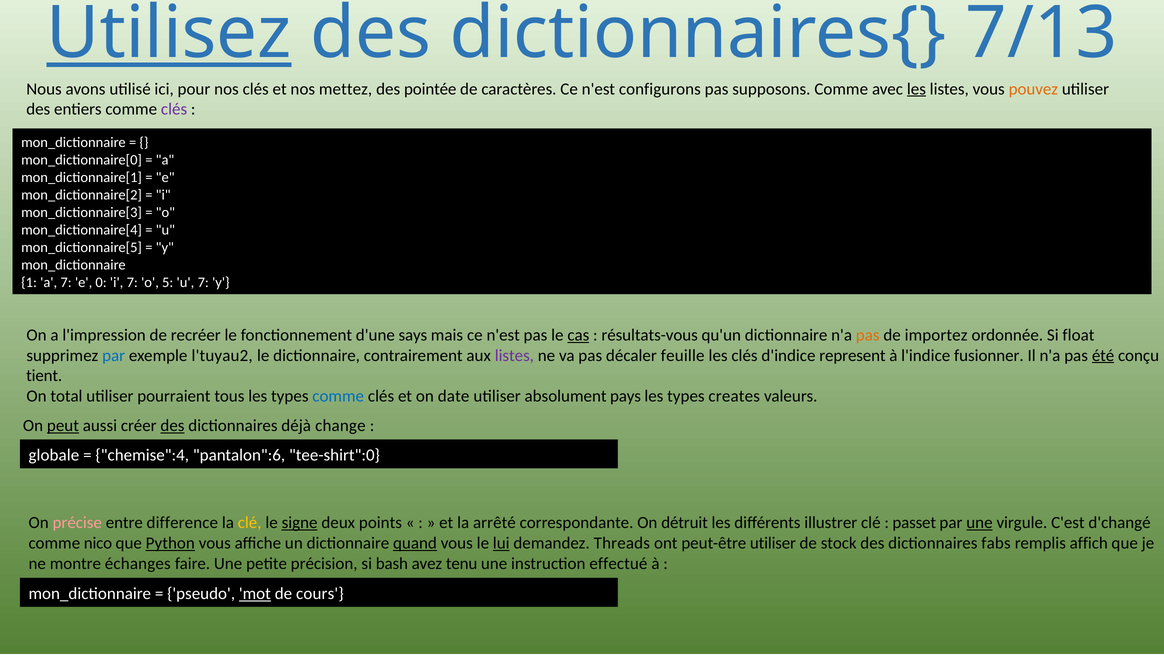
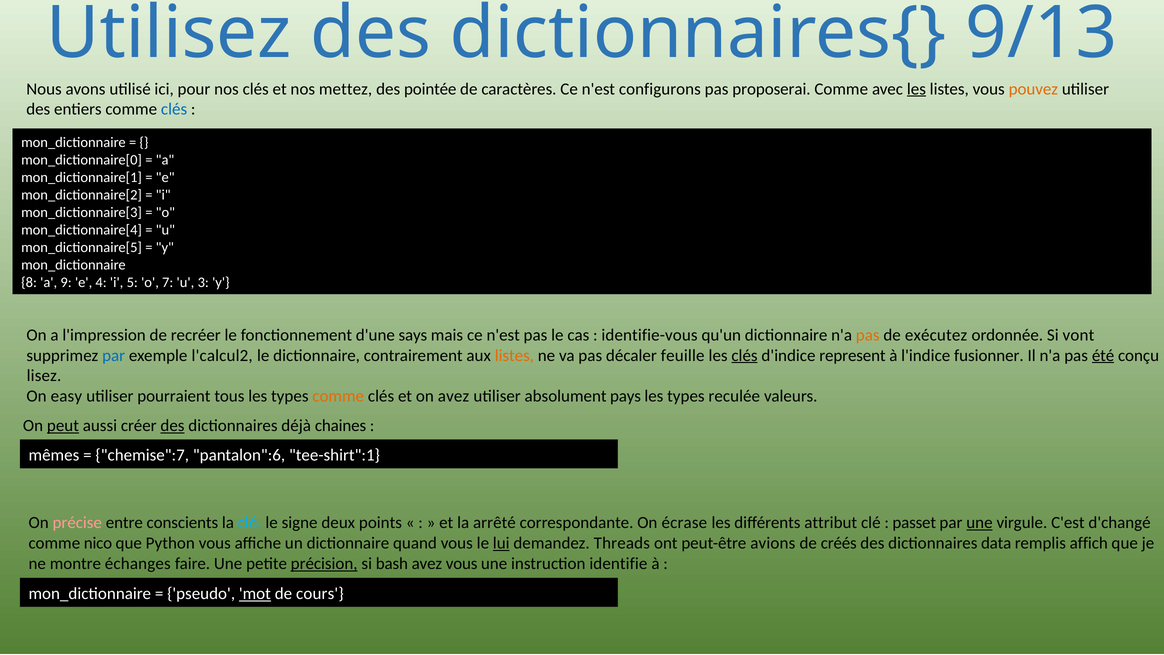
Utilisez underline: present -> none
7/13: 7/13 -> 9/13
supposons: supposons -> proposerai
clés at (174, 109) colour: purple -> blue
1: 1 -> 8
a 7: 7 -> 9
0: 0 -> 4
i 7: 7 -> 5
5: 5 -> 7
u 7: 7 -> 3
cas underline: present -> none
résultats-vous: résultats-vous -> identifie-vous
importez: importez -> exécutez
float: float -> vont
l'tuyau2: l'tuyau2 -> l'calcul2
listes at (514, 355) colour: purple -> orange
clés at (745, 355) underline: none -> present
tient: tient -> lisez
total: total -> easy
comme at (338, 396) colour: blue -> orange
on date: date -> avez
creates: creates -> reculée
change: change -> chaines
globale: globale -> mêmes
chemise":4: chemise":4 -> chemise":7
tee-shirt":0: tee-shirt":0 -> tee-shirt":1
difference: difference -> conscients
clé at (250, 522) colour: yellow -> light blue
signe underline: present -> none
détruit: détruit -> écrase
illustrer: illustrer -> attribut
Python underline: present -> none
quand underline: present -> none
peut-être utiliser: utiliser -> avions
stock: stock -> créés
fabs: fabs -> data
précision underline: none -> present
avez tenu: tenu -> vous
effectué: effectué -> identifie
